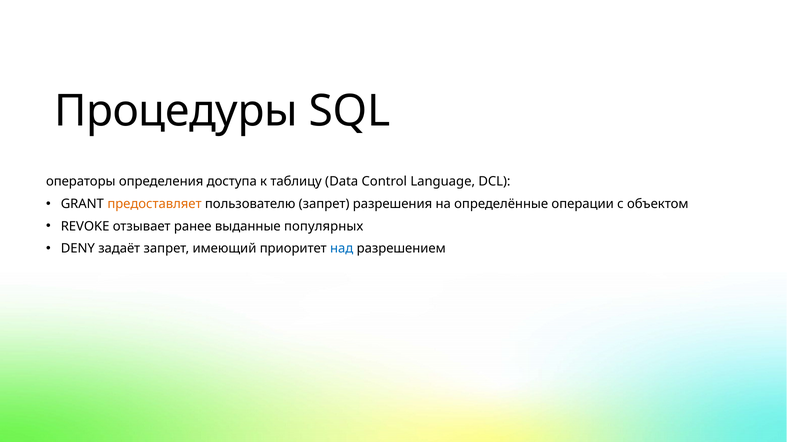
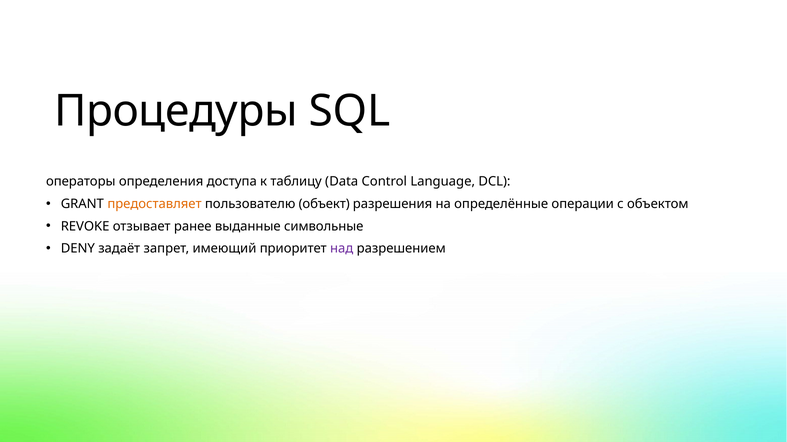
пользователю запрет: запрет -> объект
популярных: популярных -> символьные
над colour: blue -> purple
